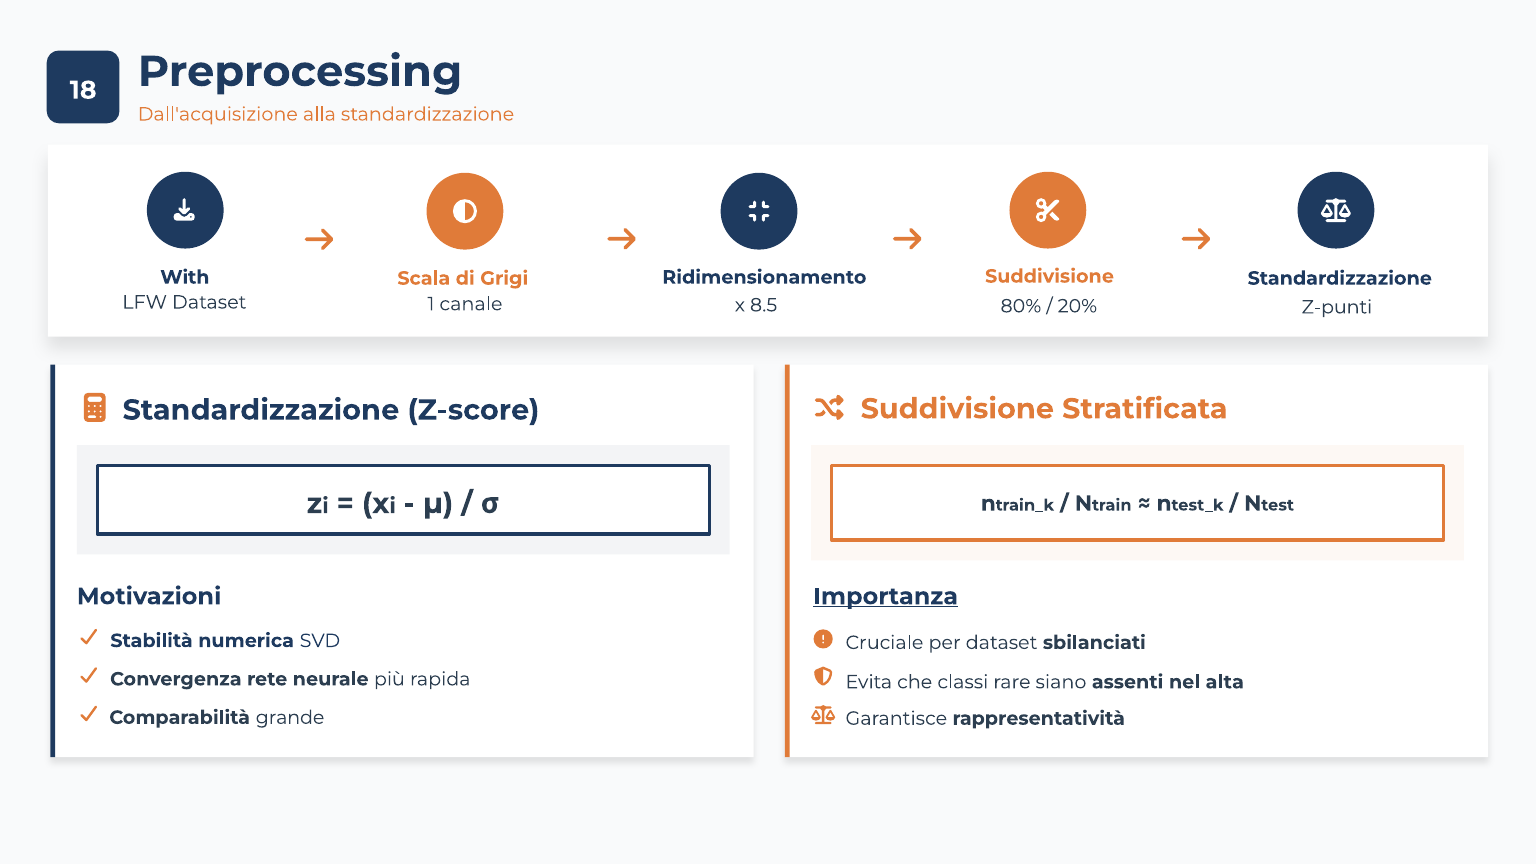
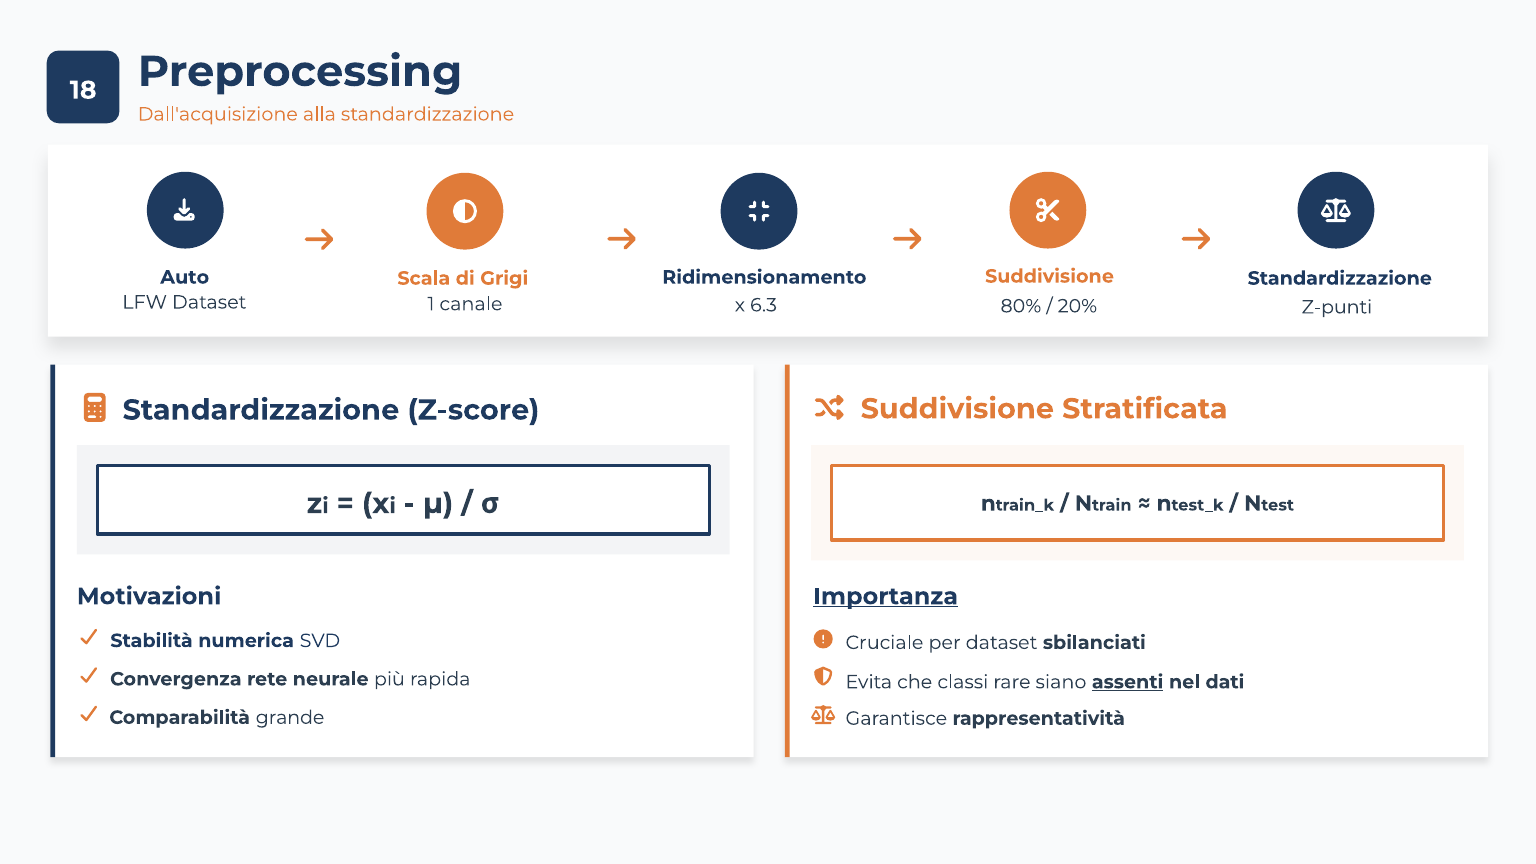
With: With -> Auto
8.5: 8.5 -> 6.3
assenti underline: none -> present
alta: alta -> dati
